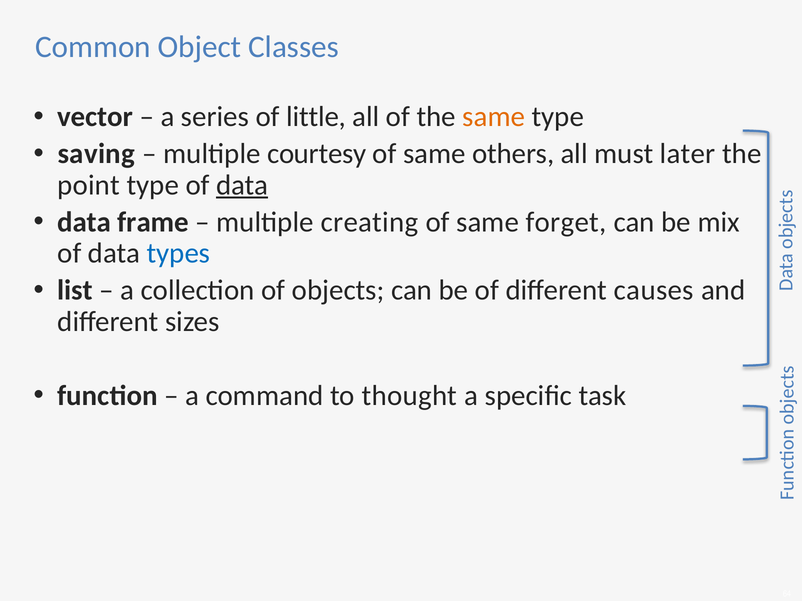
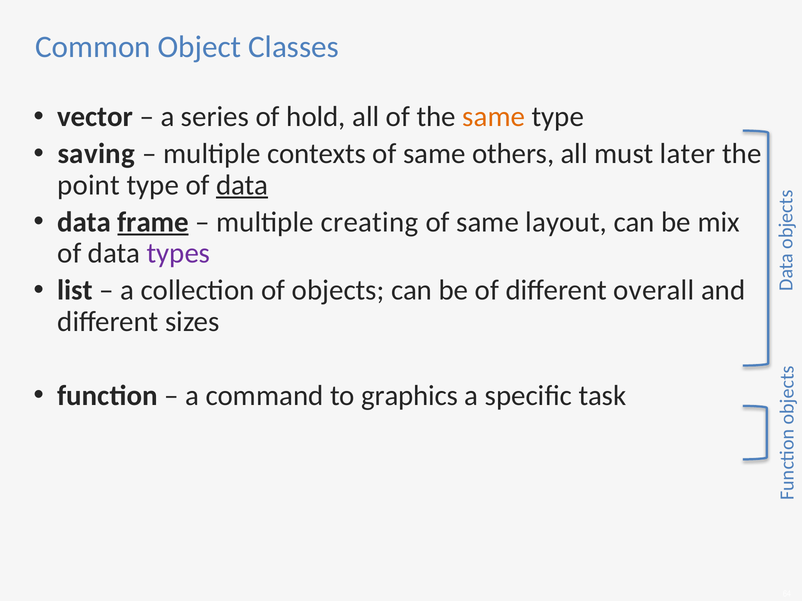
little: little -> hold
courtesy: courtesy -> contexts
frame underline: none -> present
forget: forget -> layout
types colour: blue -> purple
causes: causes -> overall
thought: thought -> graphics
